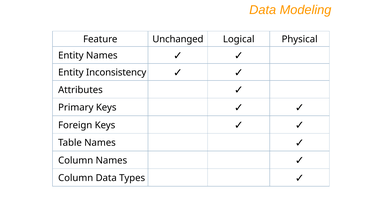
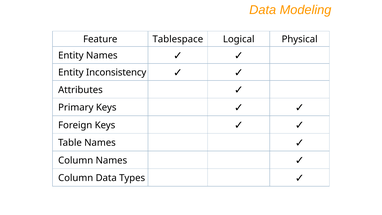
Unchanged: Unchanged -> Tablespace
